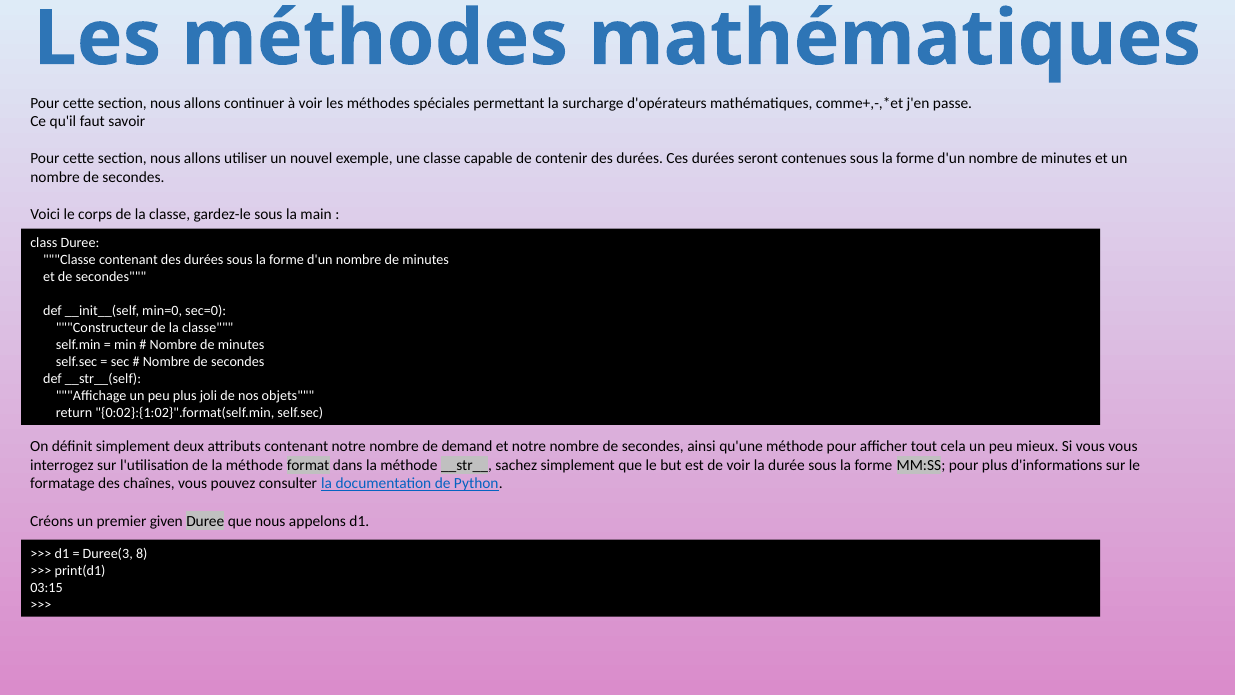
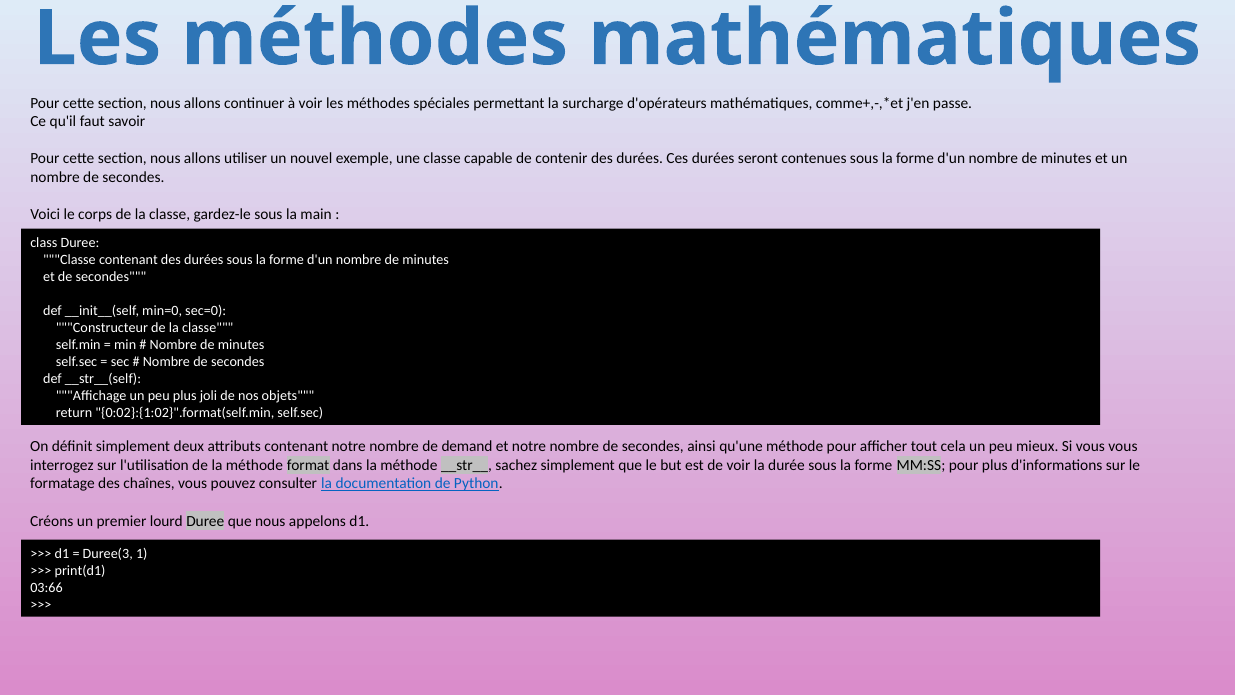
given: given -> lourd
8: 8 -> 1
03:15: 03:15 -> 03:66
